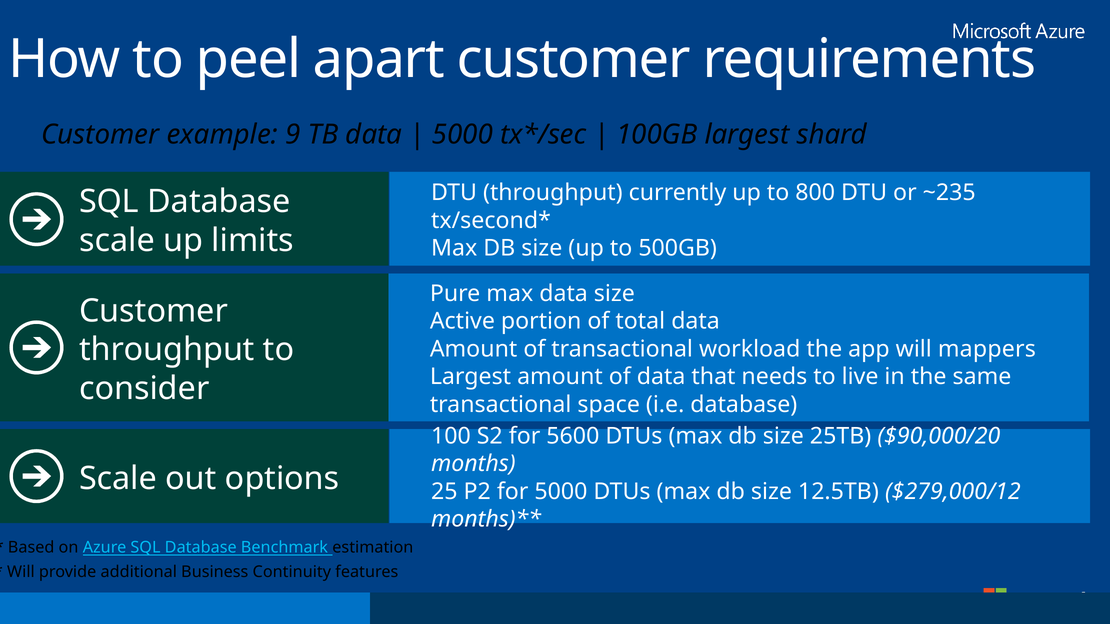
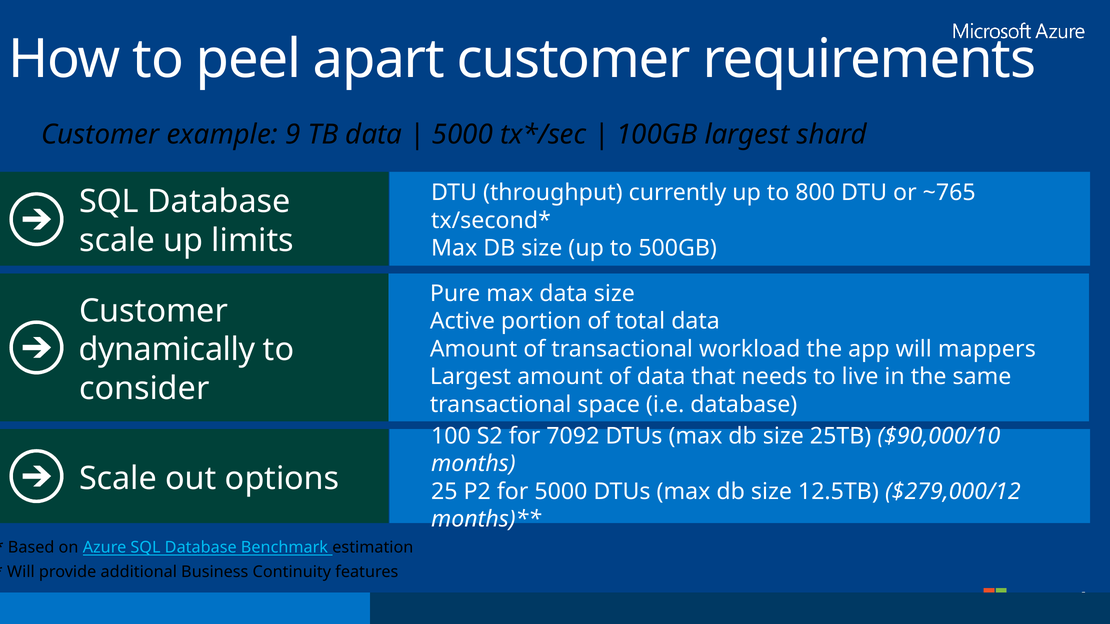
~235: ~235 -> ~765
throughput at (167, 350): throughput -> dynamically
5600: 5600 -> 7092
$90,000/20: $90,000/20 -> $90,000/10
